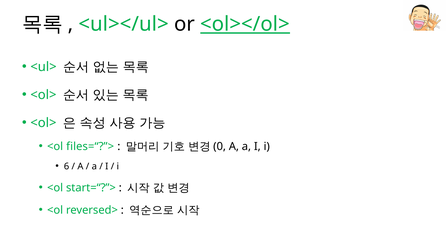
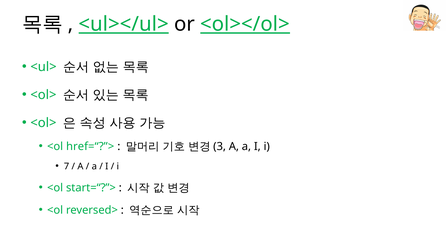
<ul></ul> underline: none -> present
files=“?”>: files=“?”> -> href=“?”>
0: 0 -> 3
6: 6 -> 7
